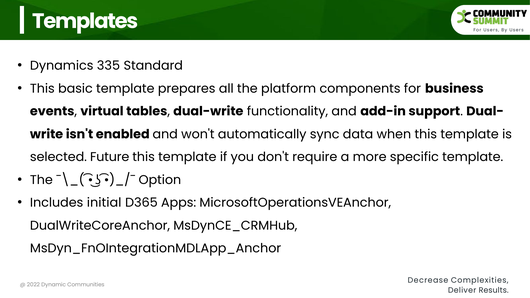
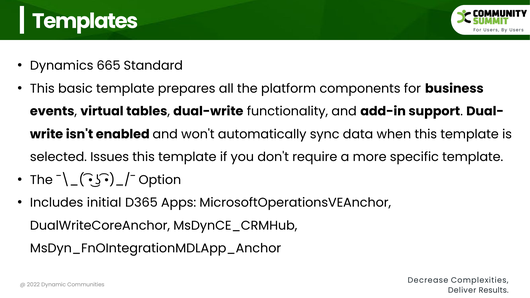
335: 335 -> 665
Future: Future -> Issues
